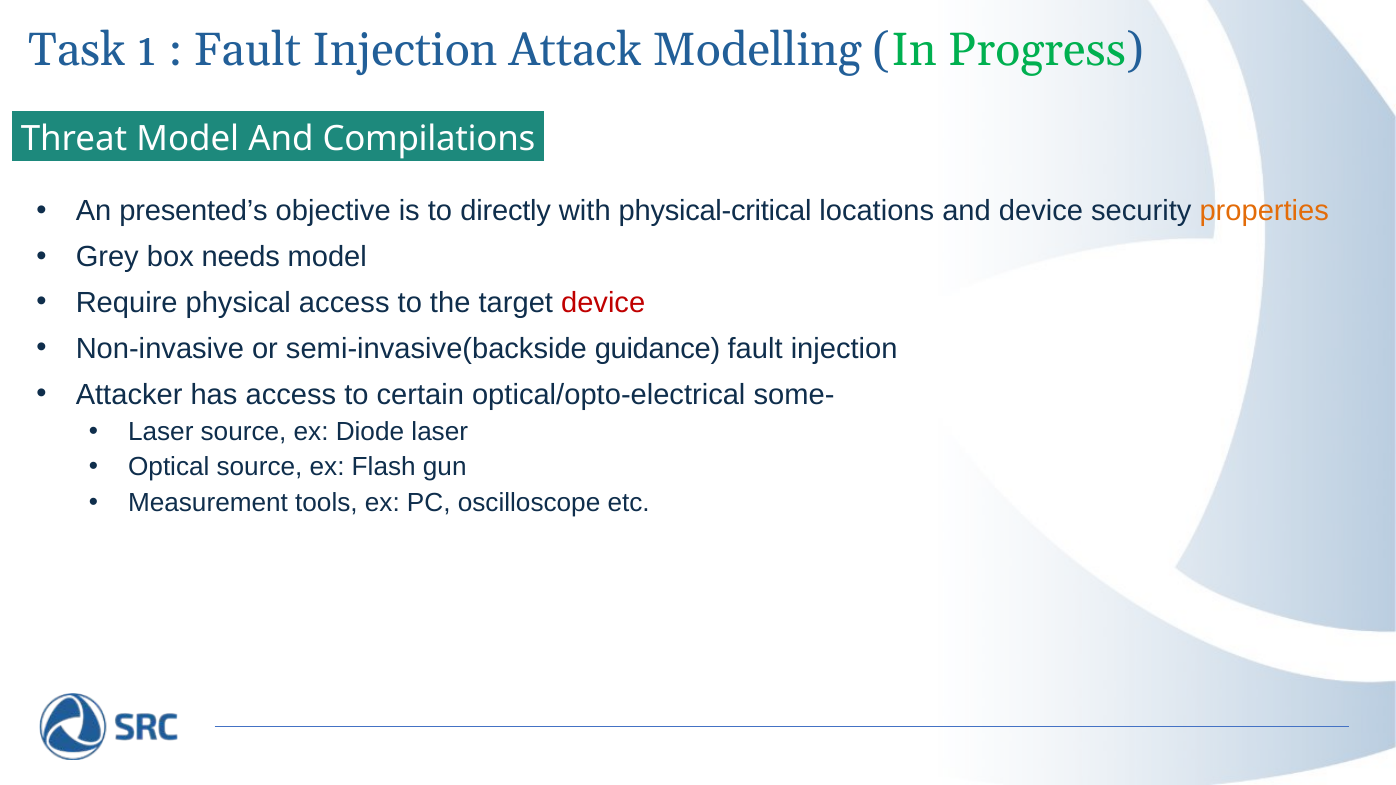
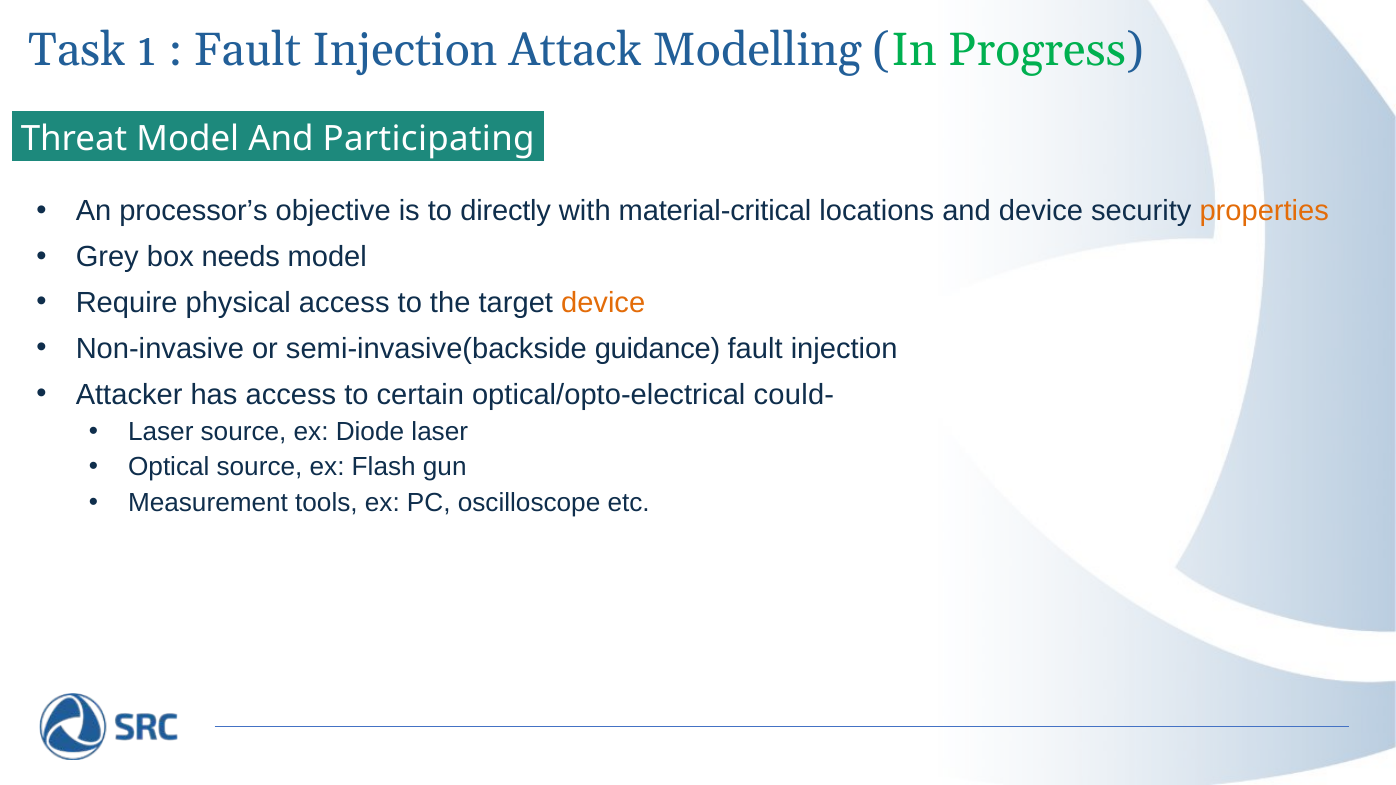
Compilations: Compilations -> Participating
presented’s: presented’s -> processor’s
physical-critical: physical-critical -> material-critical
device at (603, 303) colour: red -> orange
some-: some- -> could-
